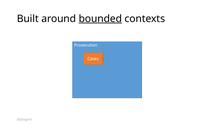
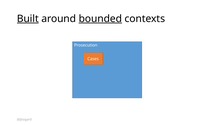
Built underline: none -> present
